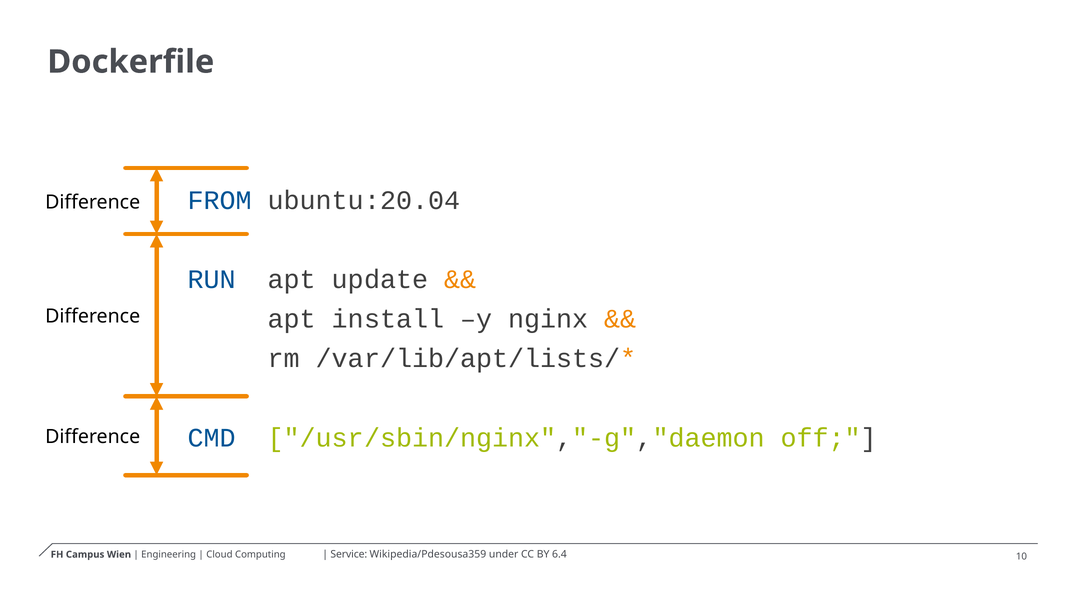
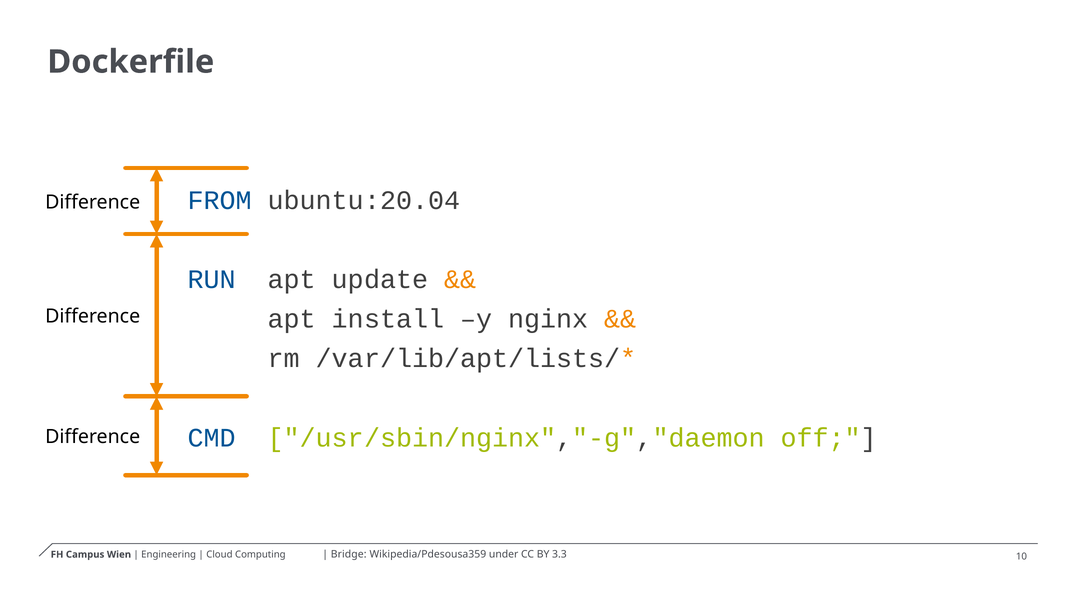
Service: Service -> Bridge
6.4: 6.4 -> 3.3
